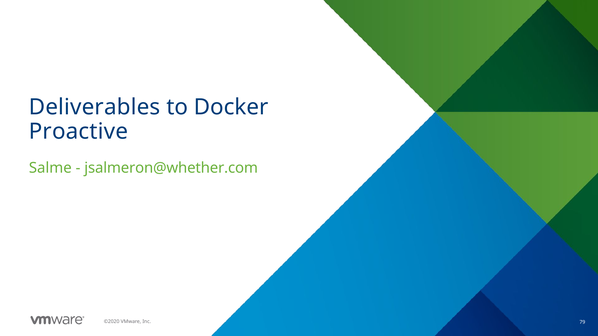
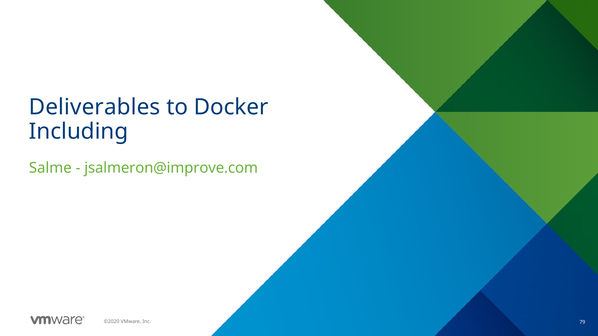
Proactive: Proactive -> Including
jsalmeron@whether.com: jsalmeron@whether.com -> jsalmeron@improve.com
